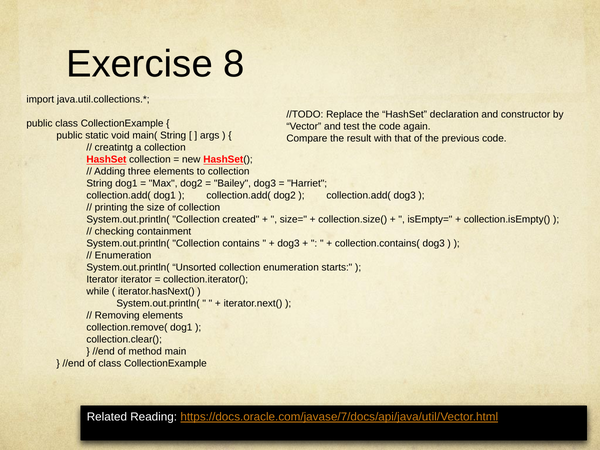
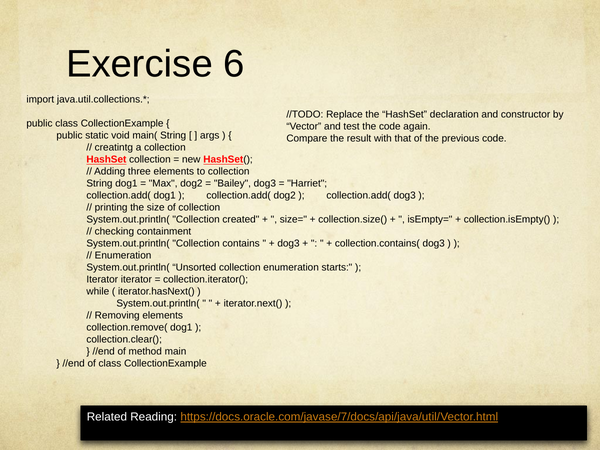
8: 8 -> 6
